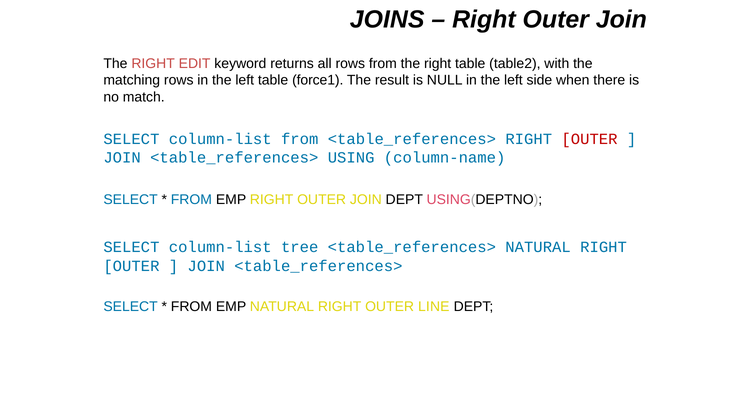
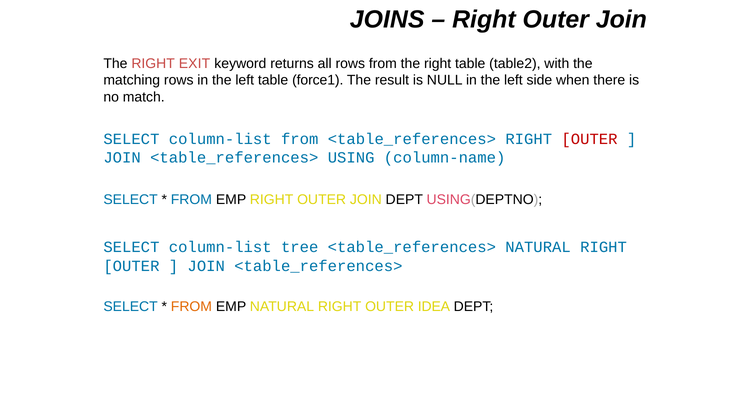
EDIT: EDIT -> EXIT
FROM at (191, 307) colour: black -> orange
LINE: LINE -> IDEA
